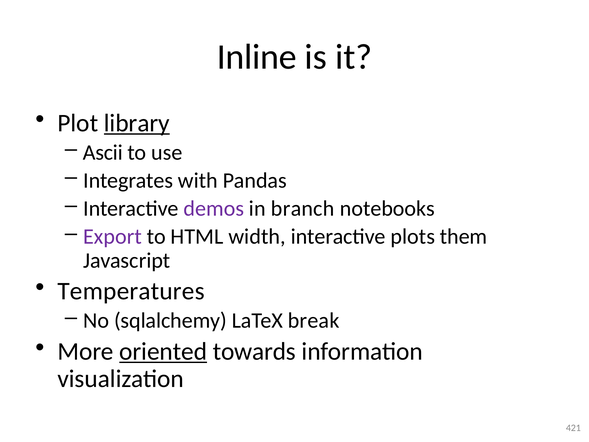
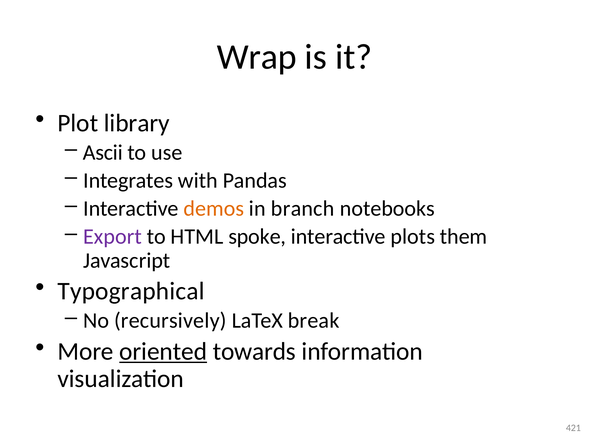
Inline: Inline -> Wrap
library underline: present -> none
demos colour: purple -> orange
width: width -> spoke
Temperatures: Temperatures -> Typographical
sqlalchemy: sqlalchemy -> recursively
